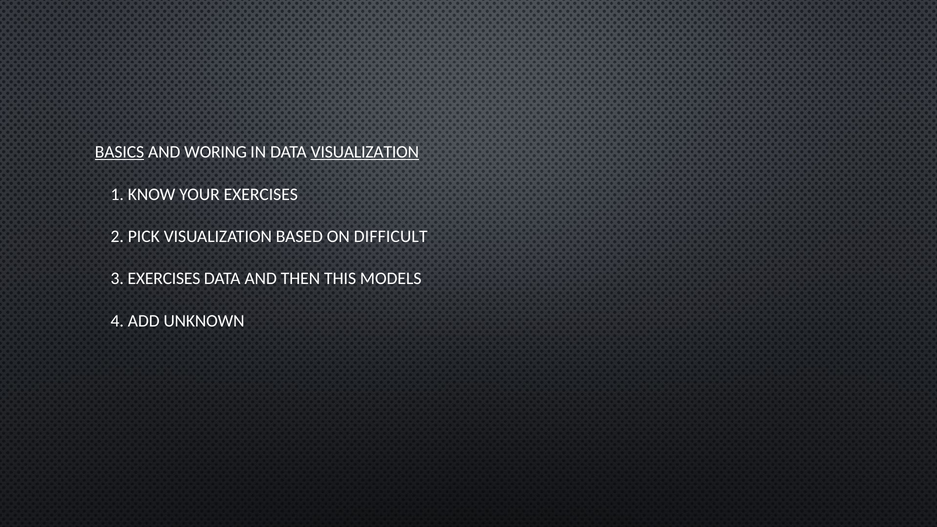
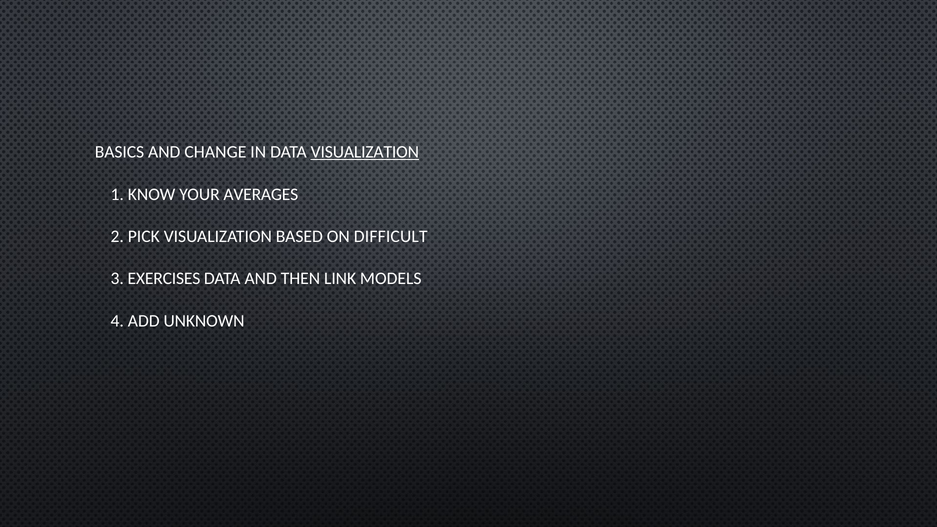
BASICS underline: present -> none
WORING: WORING -> CHANGE
YOUR EXERCISES: EXERCISES -> AVERAGES
THIS: THIS -> LINK
